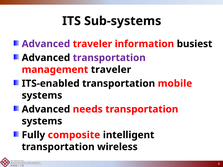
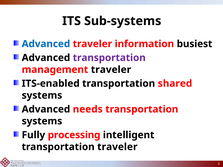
Advanced at (46, 44) colour: purple -> blue
mobile: mobile -> shared
composite: composite -> processing
transportation wireless: wireless -> traveler
